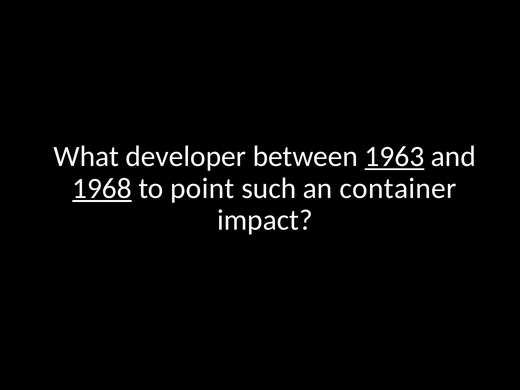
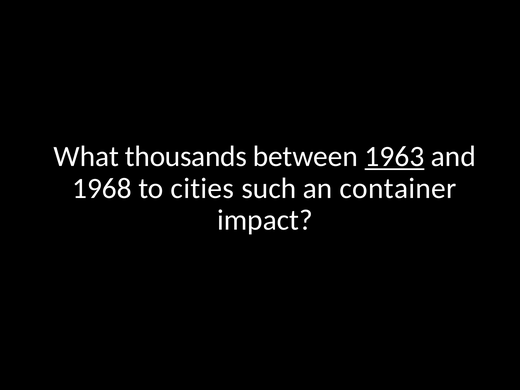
developer: developer -> thousands
1968 underline: present -> none
point: point -> cities
